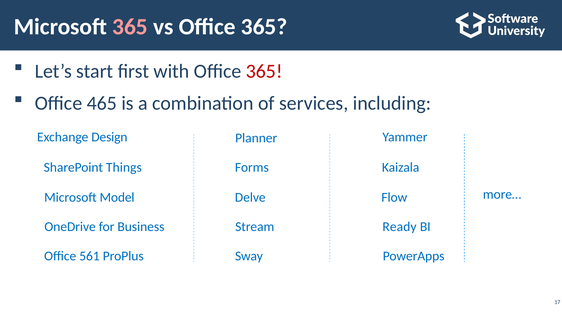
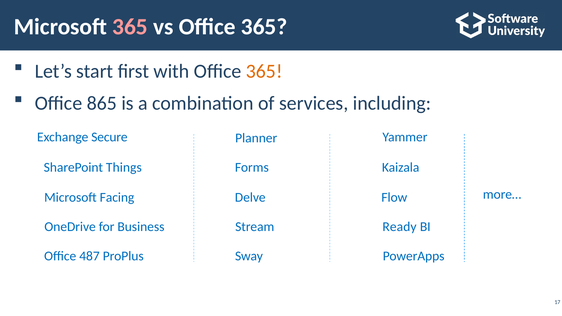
365 at (264, 71) colour: red -> orange
465: 465 -> 865
Design: Design -> Secure
Model: Model -> Facing
561: 561 -> 487
